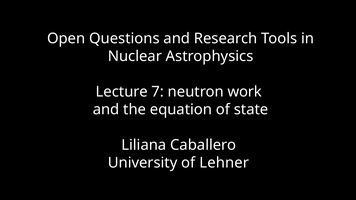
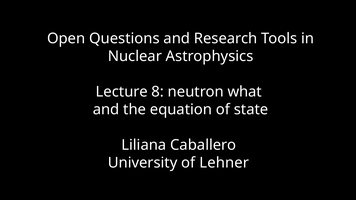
7: 7 -> 8
work: work -> what
